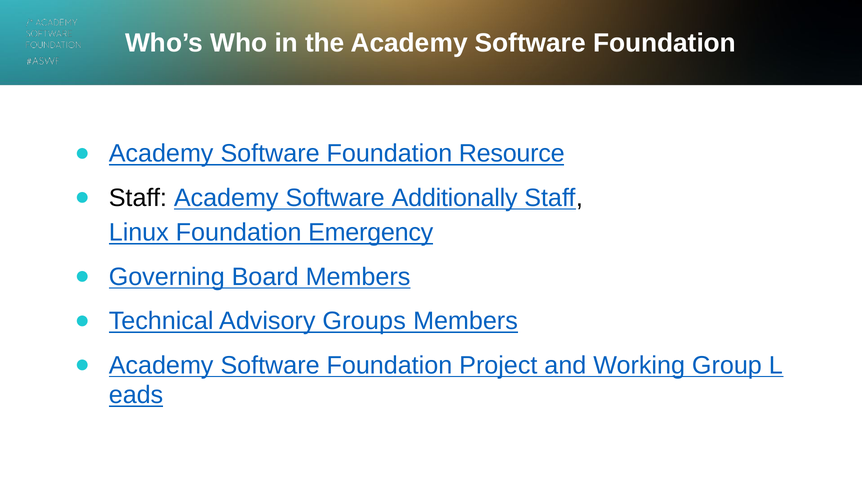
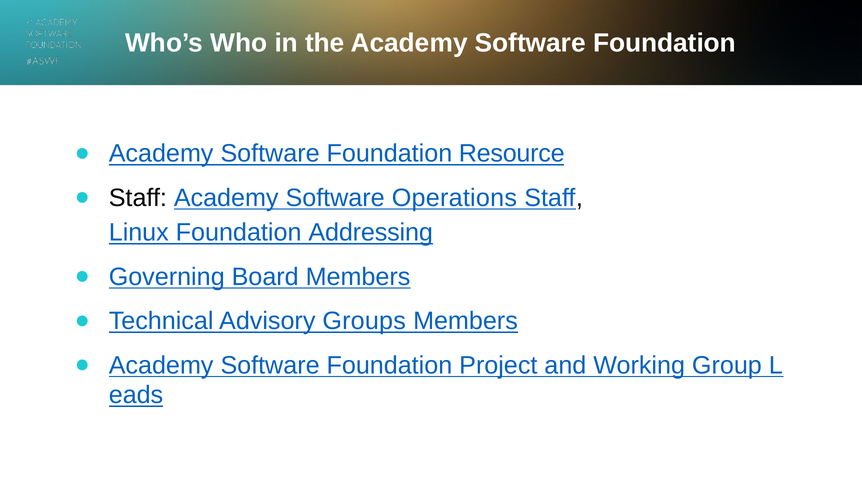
Additionally: Additionally -> Operations
Emergency: Emergency -> Addressing
